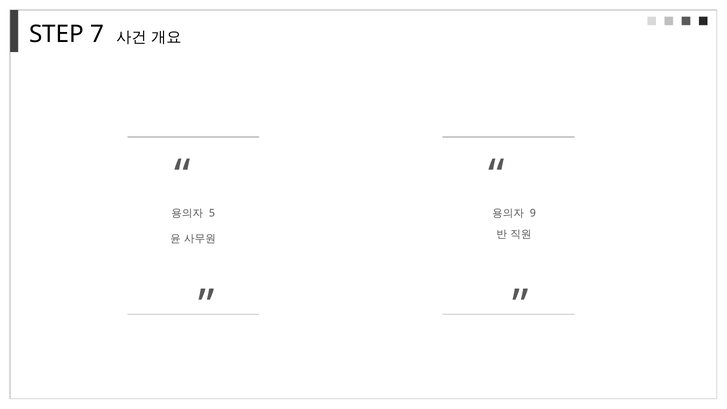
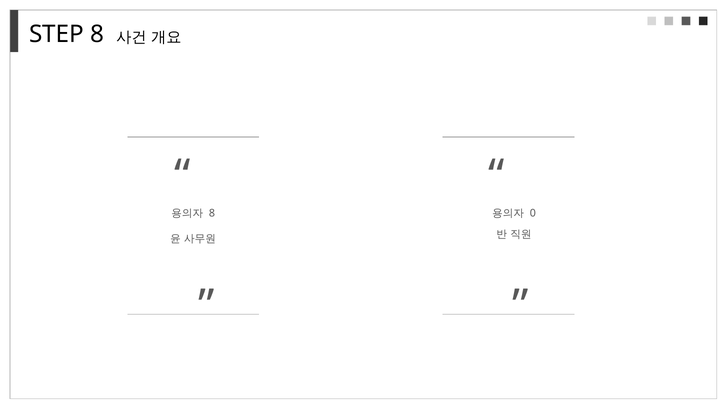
STEP 7: 7 -> 8
9: 9 -> 0
5 at (212, 213): 5 -> 8
